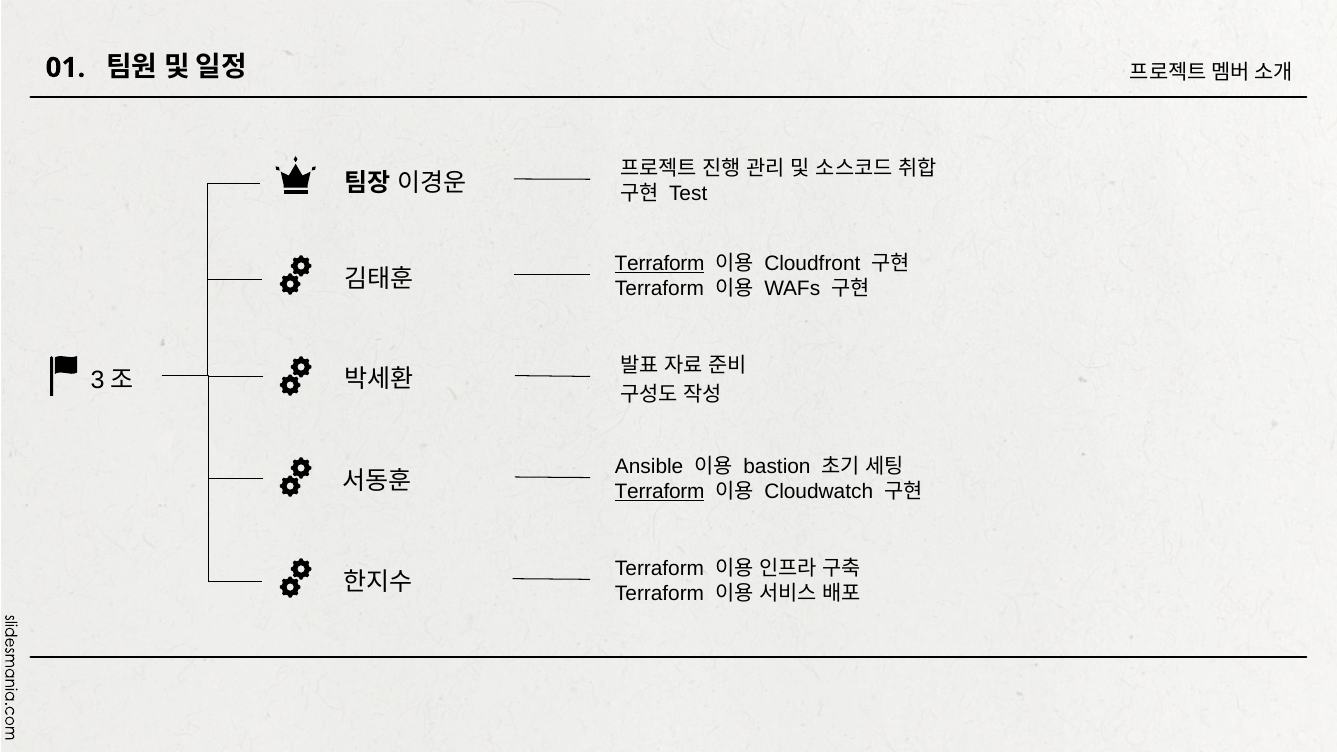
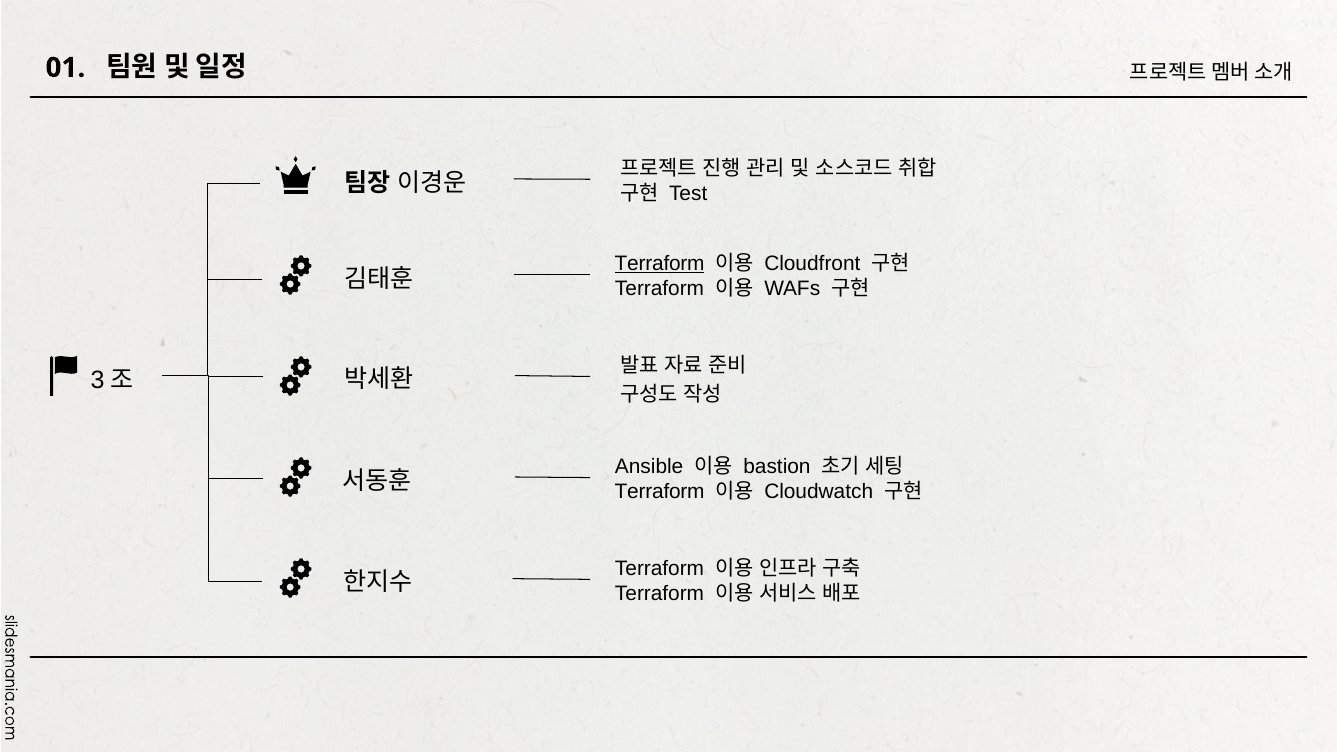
Terraform at (660, 492) underline: present -> none
